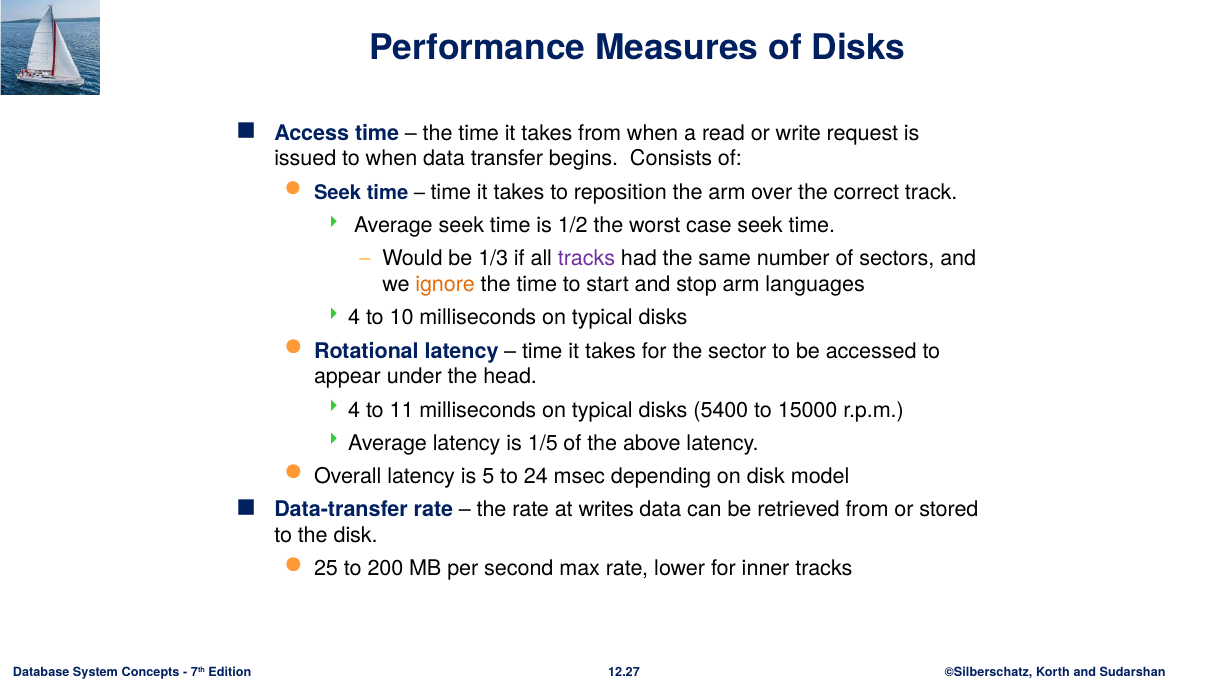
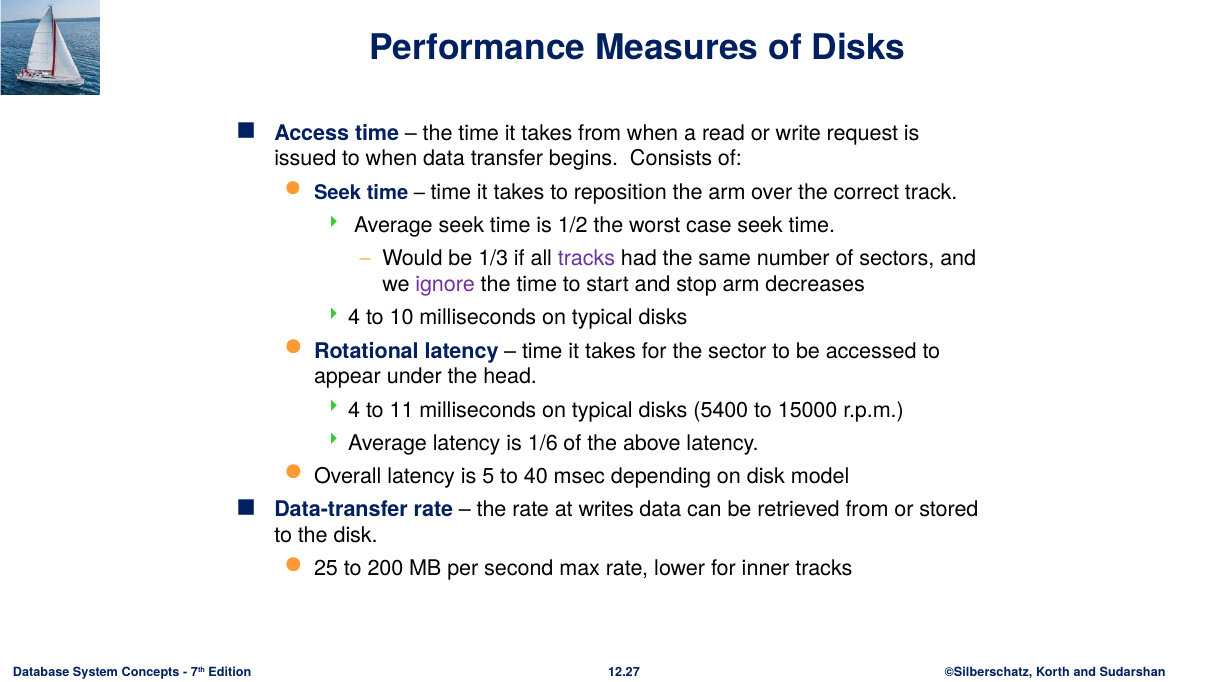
ignore colour: orange -> purple
languages: languages -> decreases
1/5: 1/5 -> 1/6
24: 24 -> 40
